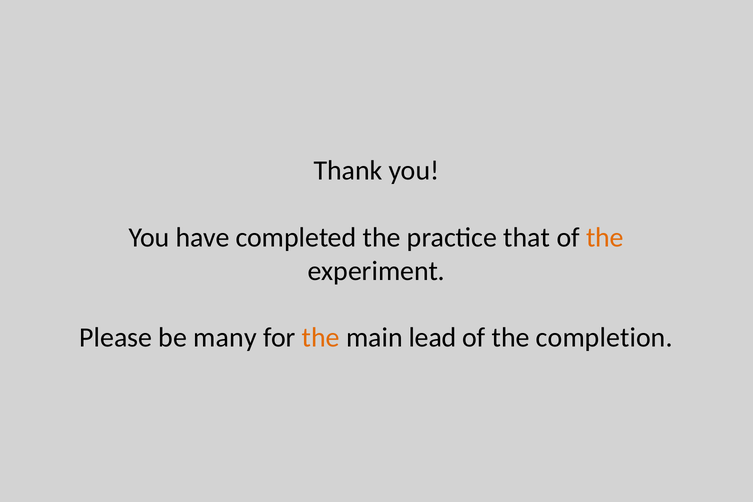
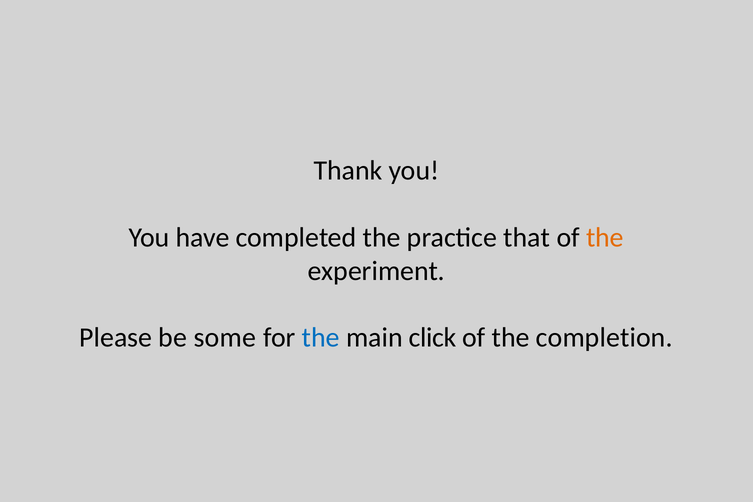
many: many -> some
the at (321, 338) colour: orange -> blue
lead: lead -> click
